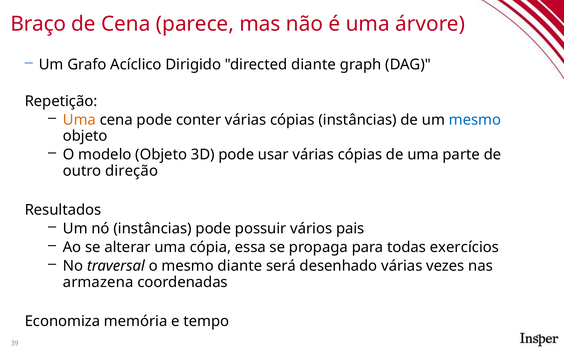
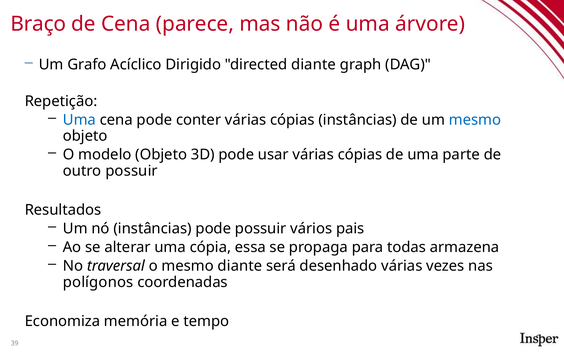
Uma at (79, 120) colour: orange -> blue
outro direção: direção -> possuir
exercícios: exercícios -> armazena
armazena: armazena -> polígonos
